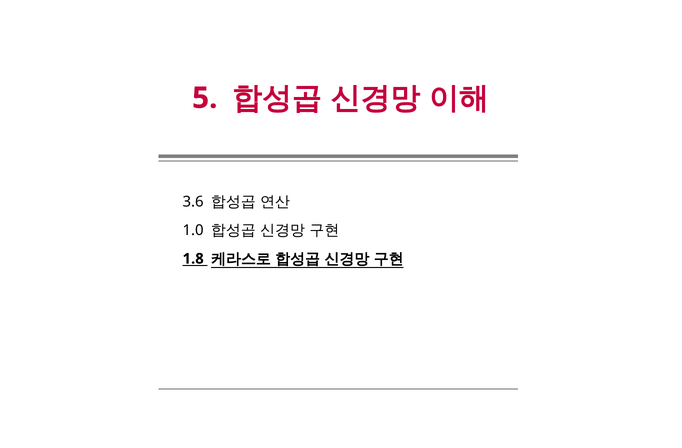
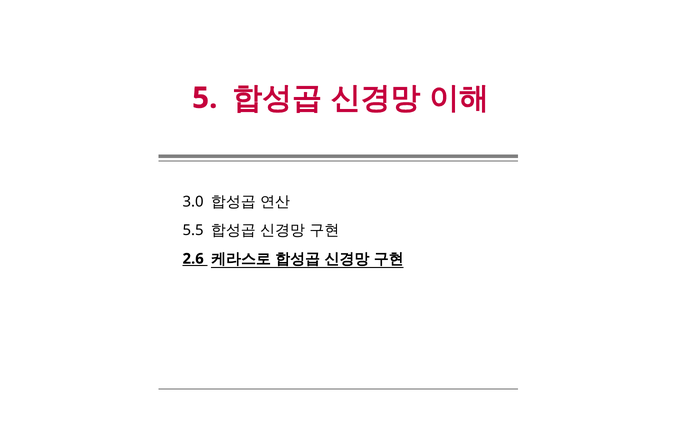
3.6: 3.6 -> 3.0
1.0: 1.0 -> 5.5
1.8: 1.8 -> 2.6
